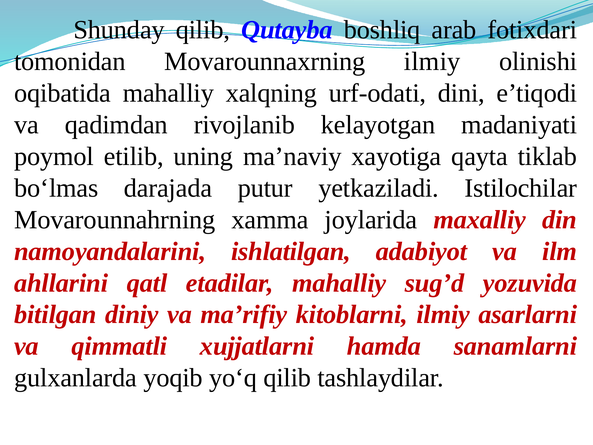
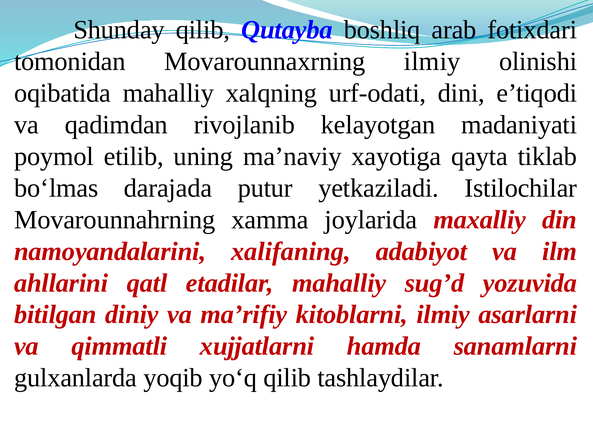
ishlatilgan: ishlatilgan -> xalifaning
